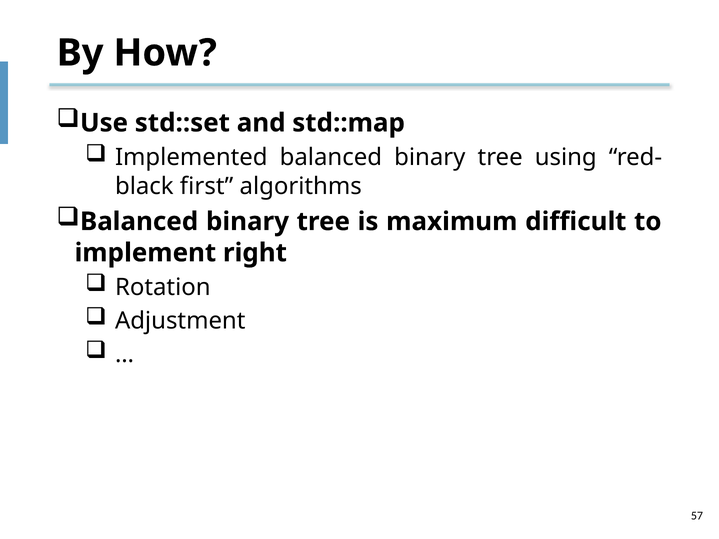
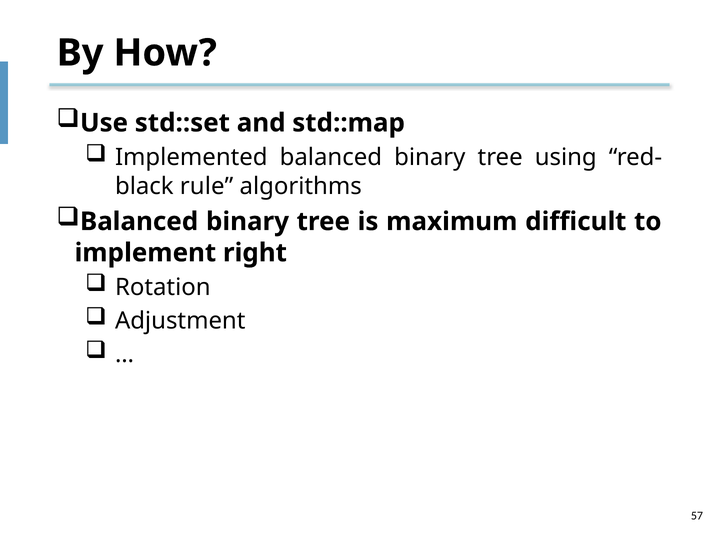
first: first -> rule
